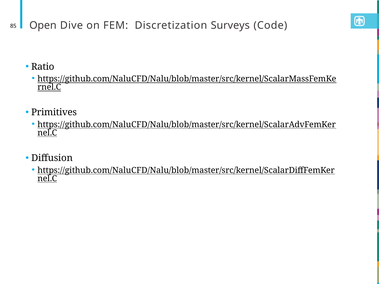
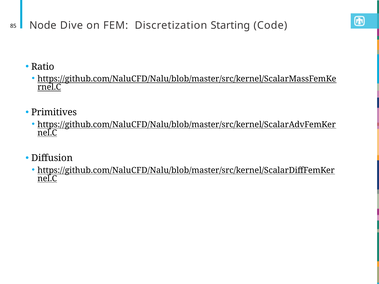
Open: Open -> Node
Surveys: Surveys -> Starting
